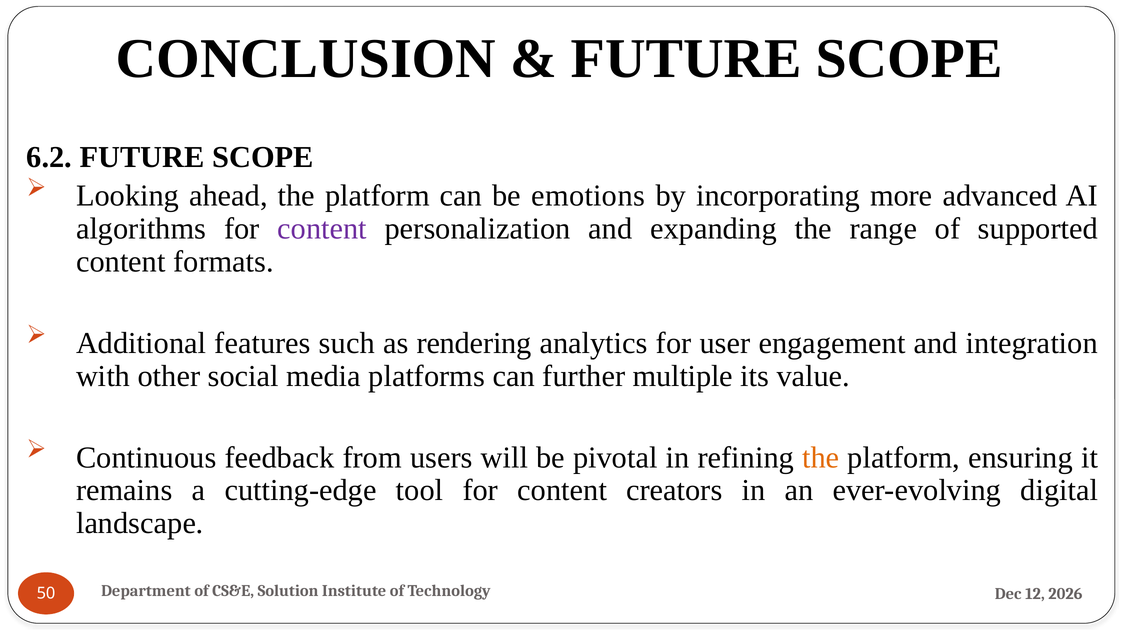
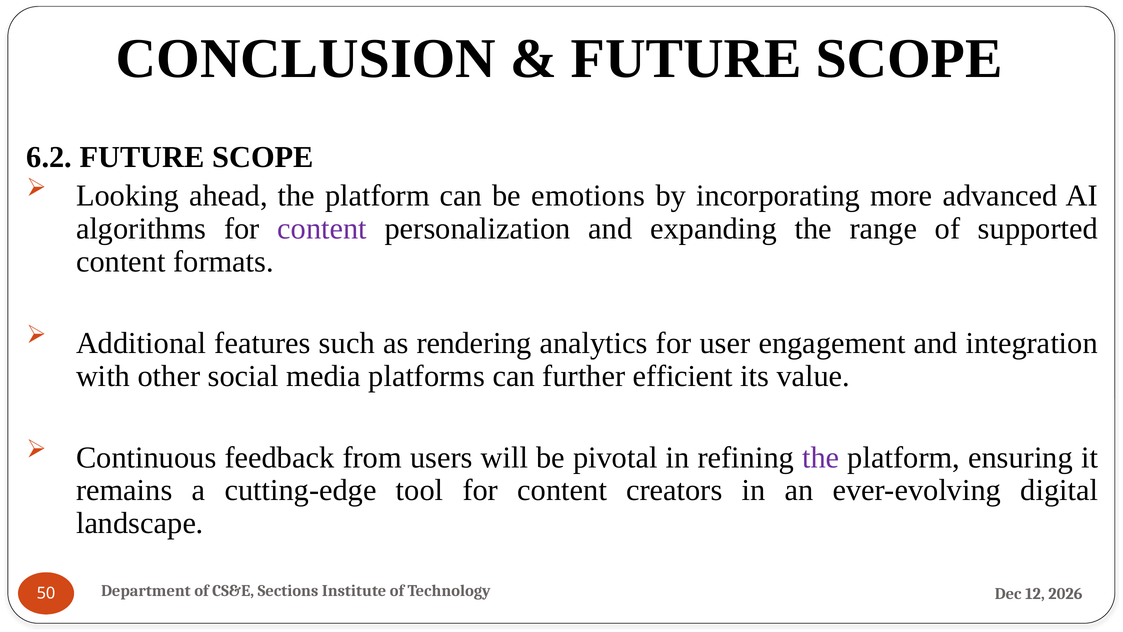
multiple: multiple -> efficient
the at (821, 457) colour: orange -> purple
Solution: Solution -> Sections
